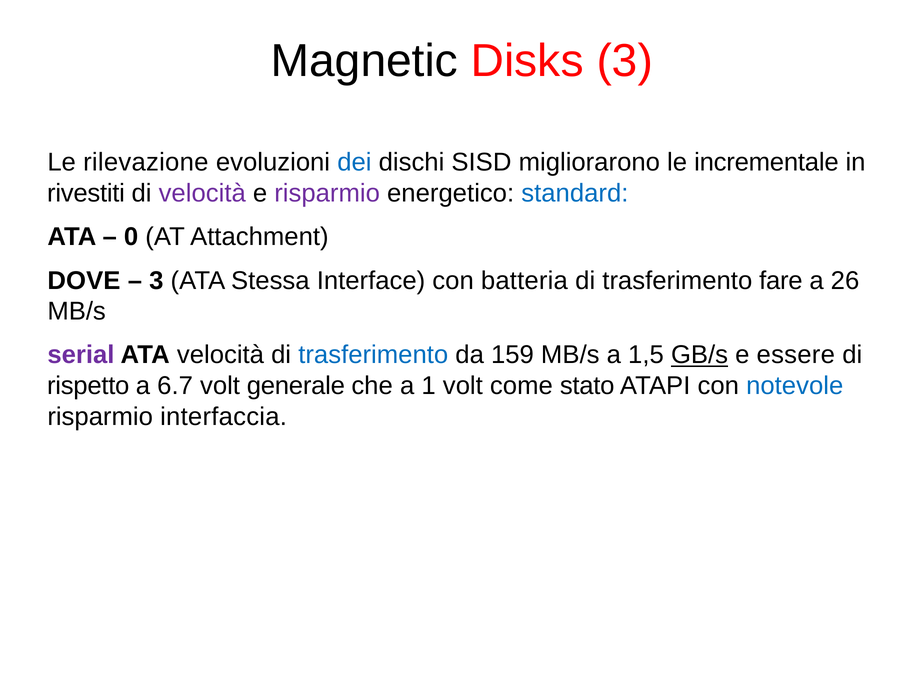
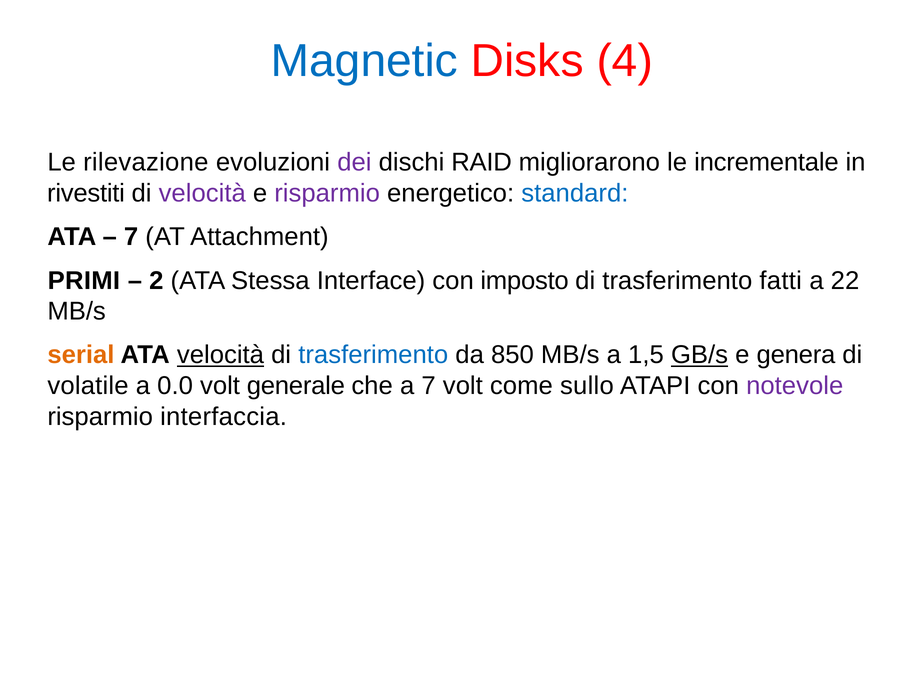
Magnetic colour: black -> blue
Disks 3: 3 -> 4
dei colour: blue -> purple
SISD: SISD -> RAID
0 at (131, 237): 0 -> 7
DOVE: DOVE -> PRIMI
3 at (156, 281): 3 -> 2
batteria: batteria -> imposto
fare: fare -> fatti
26: 26 -> 22
serial colour: purple -> orange
velocità at (220, 355) underline: none -> present
159: 159 -> 850
essere: essere -> genera
rispetto: rispetto -> volatile
6.7: 6.7 -> 0.0
a 1: 1 -> 7
stato: stato -> sullo
notevole colour: blue -> purple
